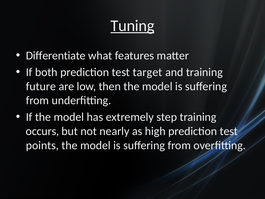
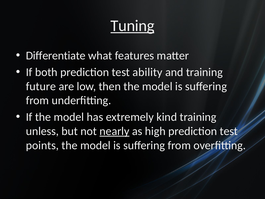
target: target -> ability
step: step -> kind
occurs: occurs -> unless
nearly underline: none -> present
